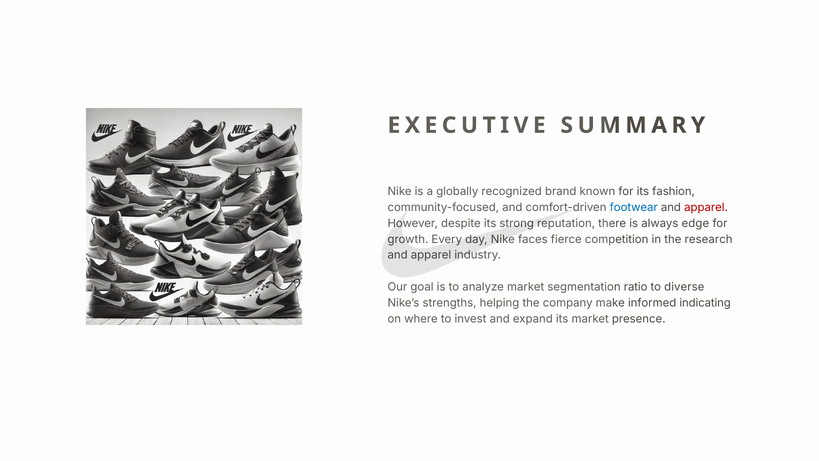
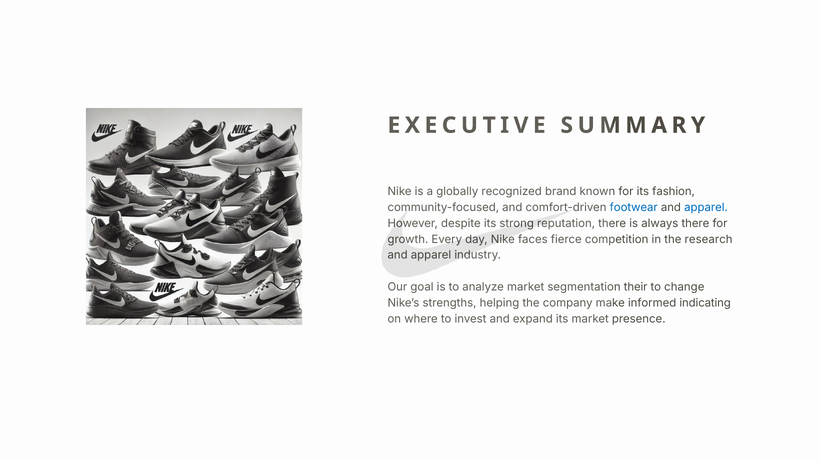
apparel at (706, 207) colour: red -> blue
always edge: edge -> there
ratio: ratio -> their
diverse: diverse -> change
